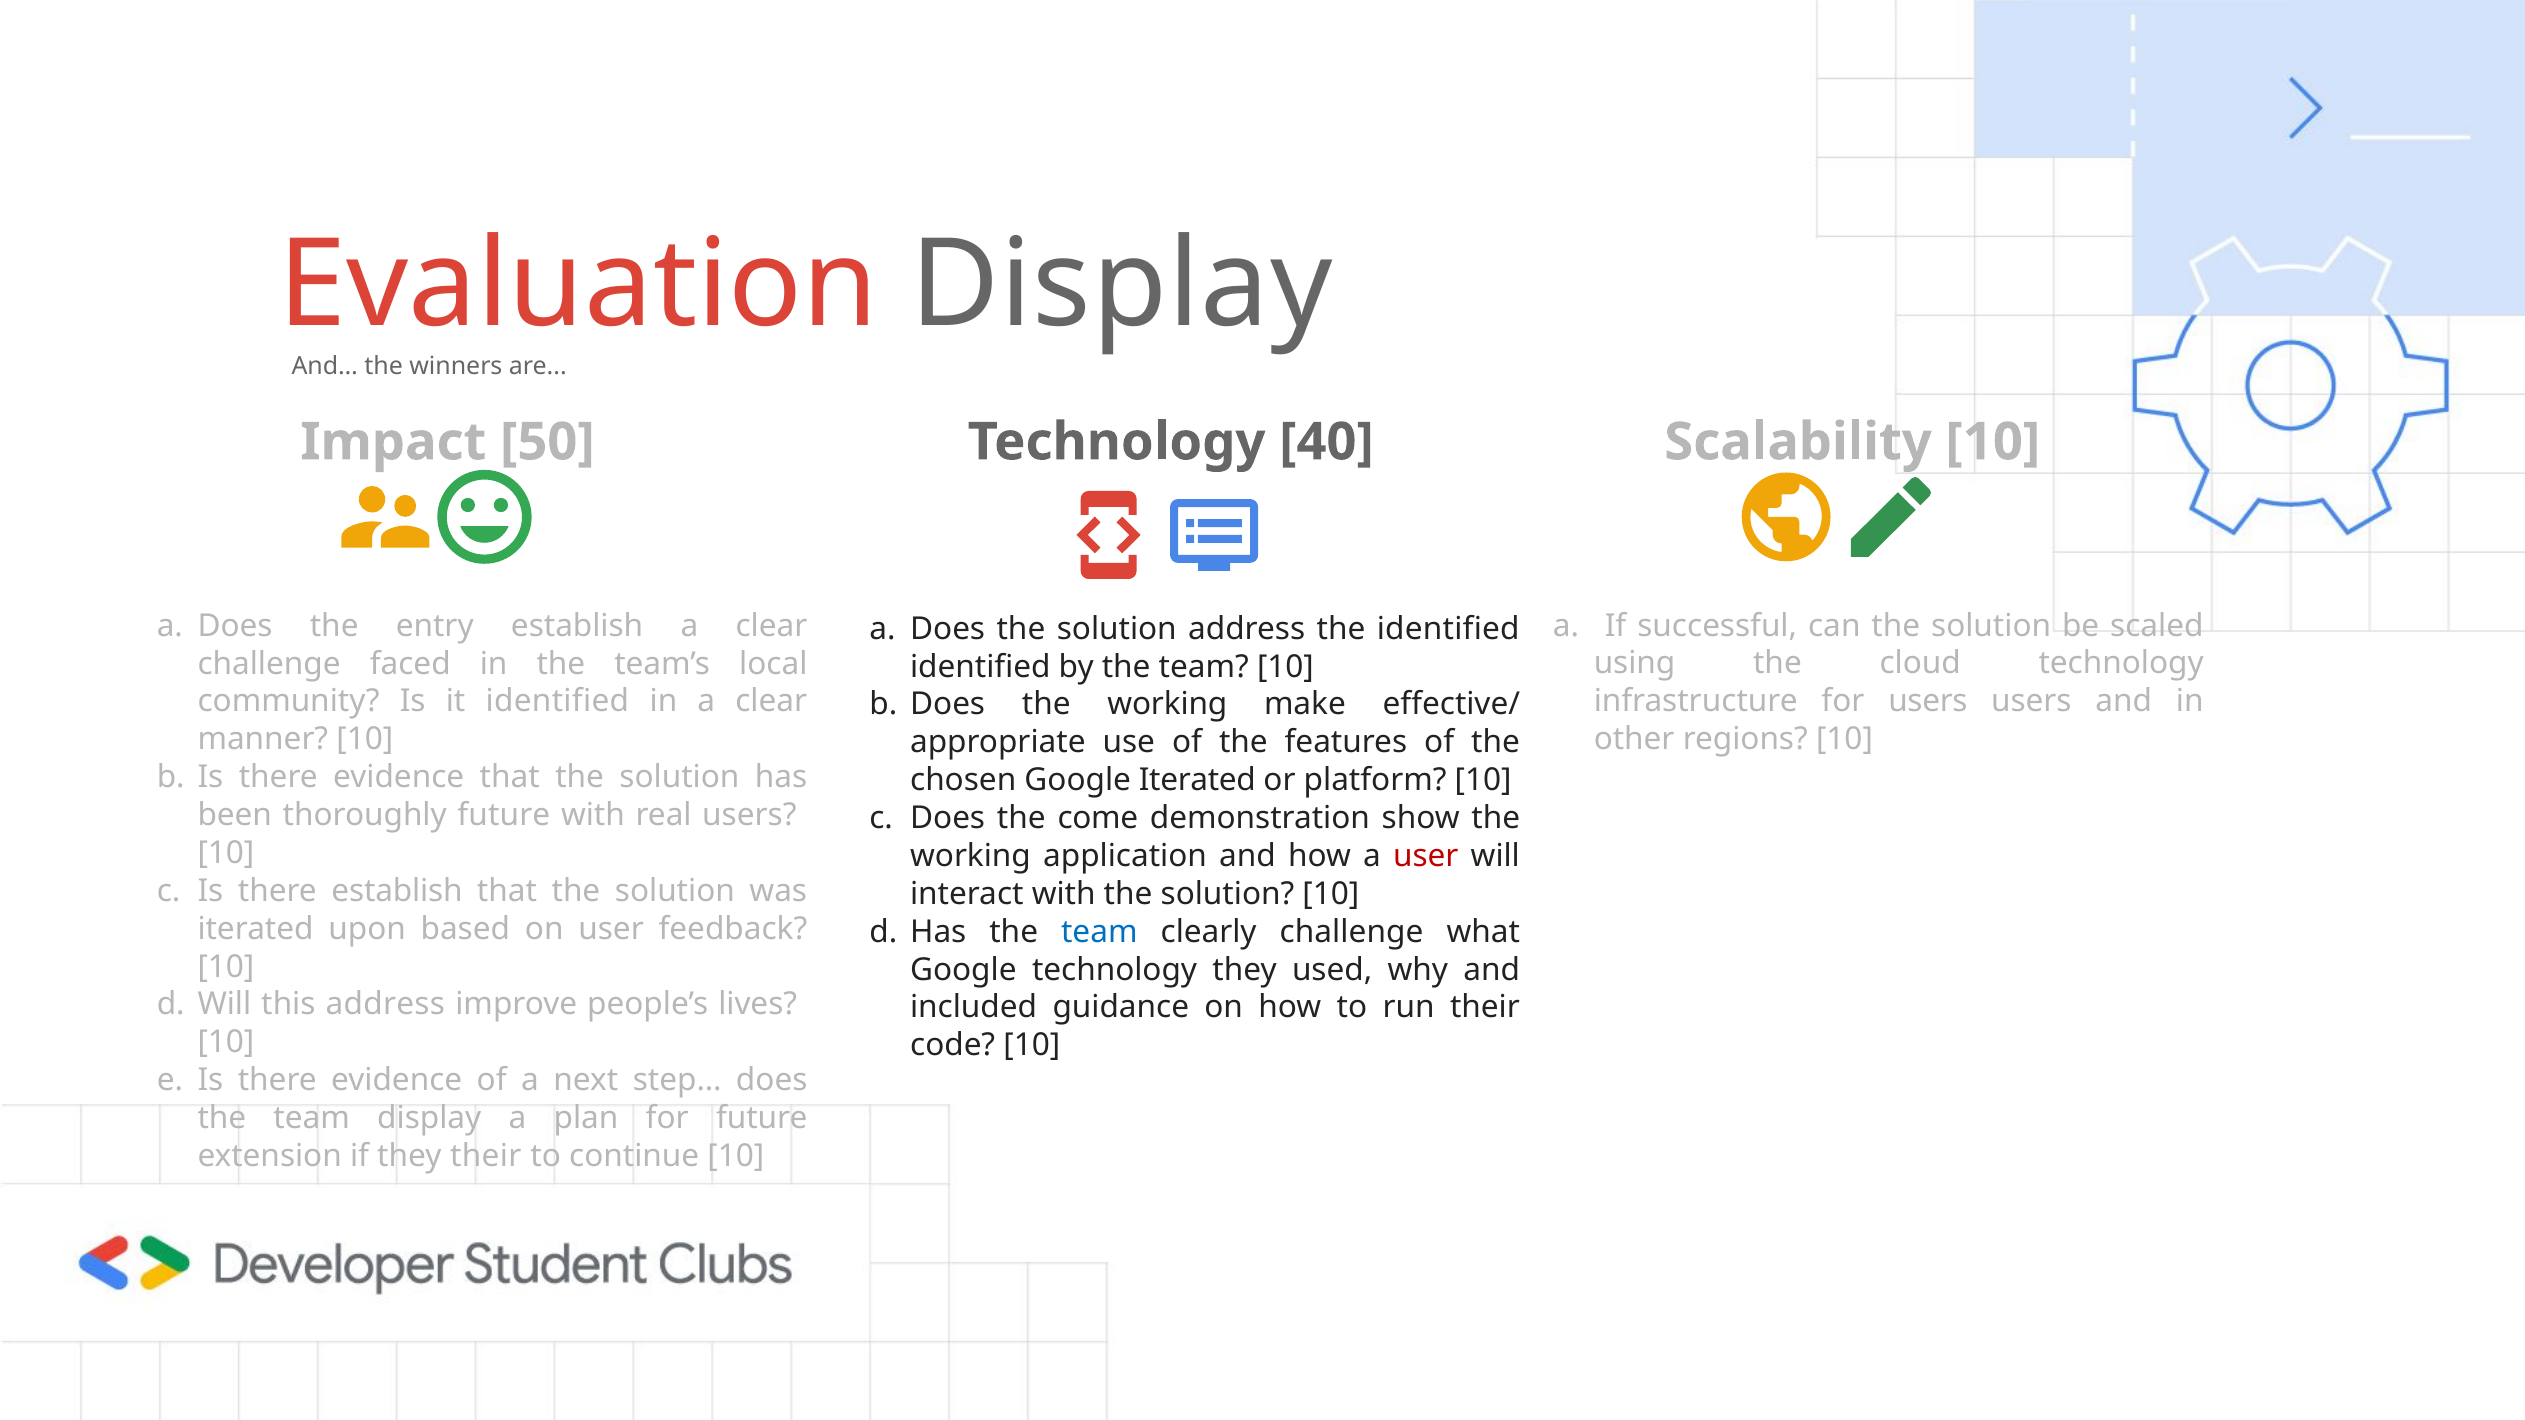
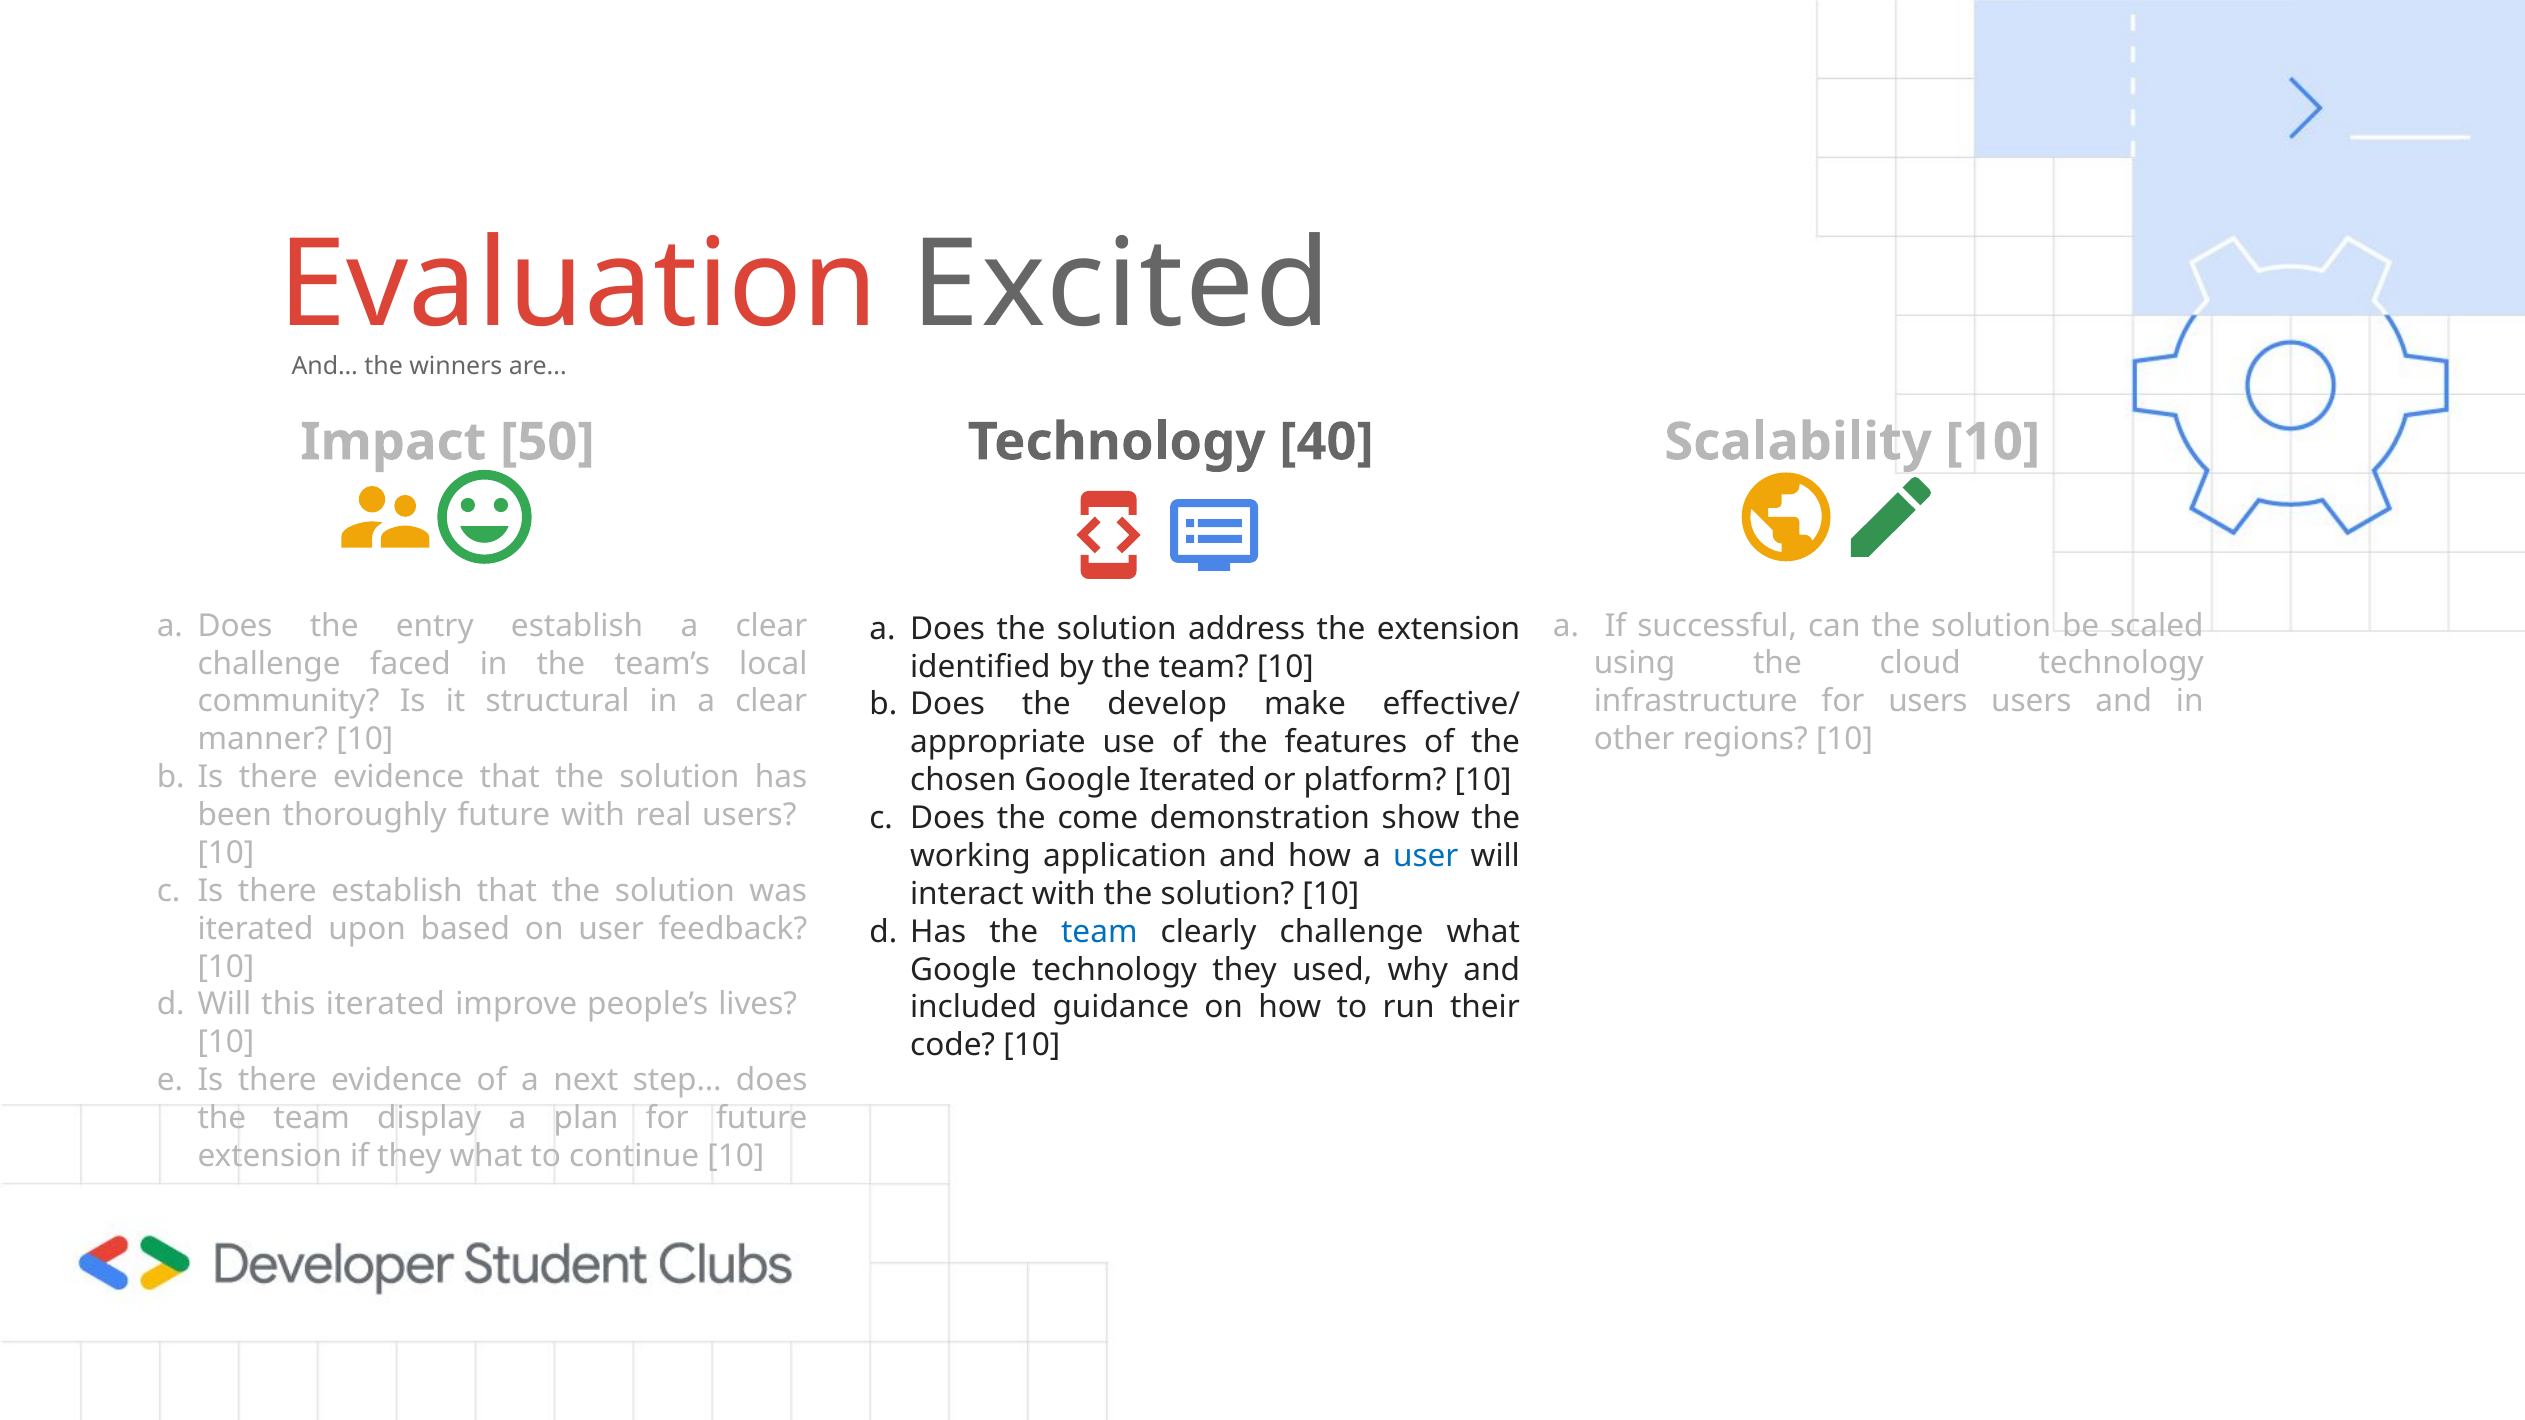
Display at (1121, 285): Display -> Excited
the identified: identified -> extension
it identified: identified -> structural
Does the working: working -> develop
user at (1426, 856) colour: red -> blue
this address: address -> iterated
they their: their -> what
